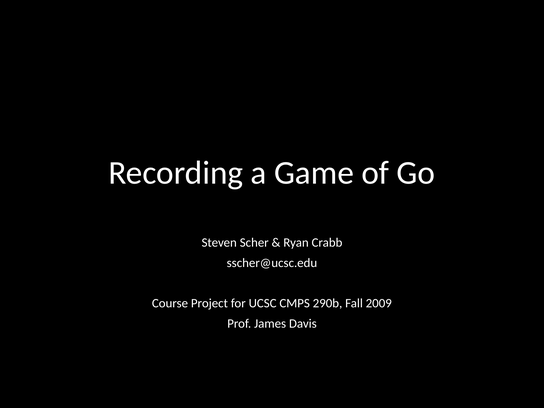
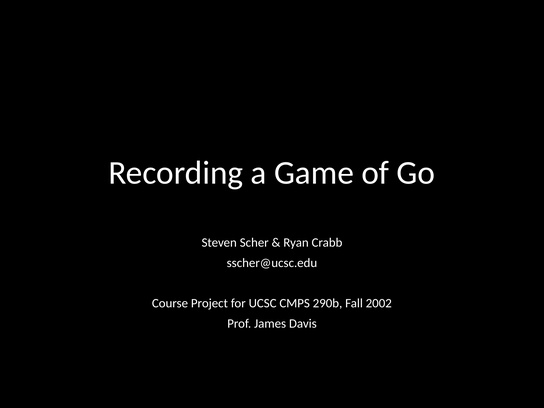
2009: 2009 -> 2002
